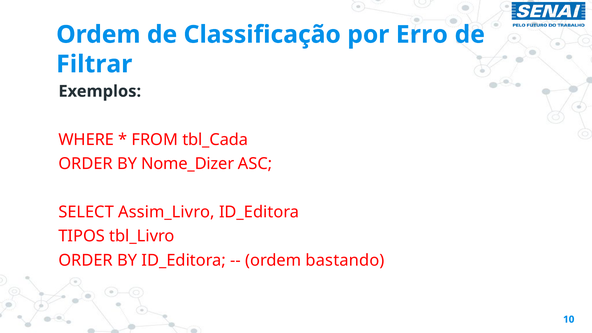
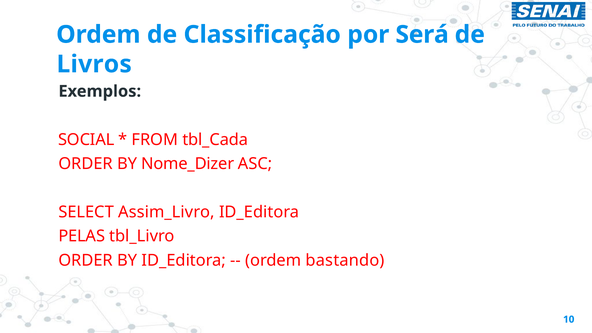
Erro: Erro -> Será
Filtrar: Filtrar -> Livros
WHERE: WHERE -> SOCIAL
TIPOS: TIPOS -> PELAS
